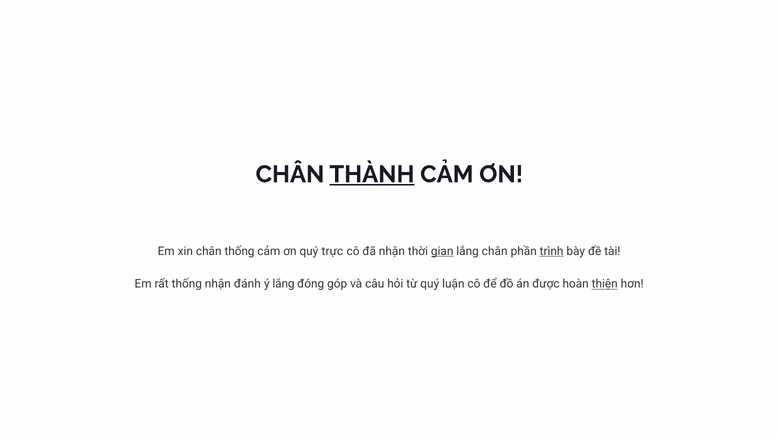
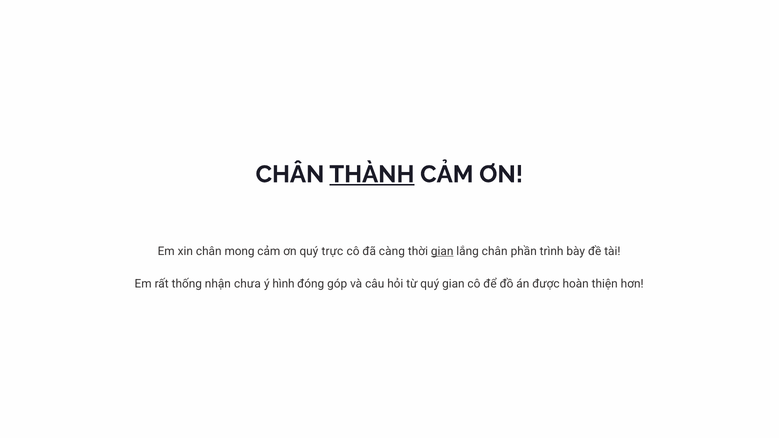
chân thống: thống -> mong
đã nhận: nhận -> càng
trình underline: present -> none
đánh: đánh -> chưa
ý lắng: lắng -> hình
quý luận: luận -> gian
thiện underline: present -> none
